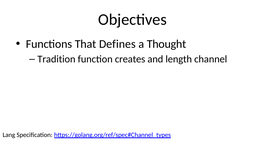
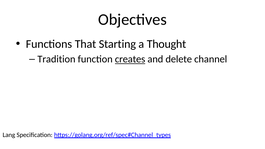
Defines: Defines -> Starting
creates underline: none -> present
length: length -> delete
